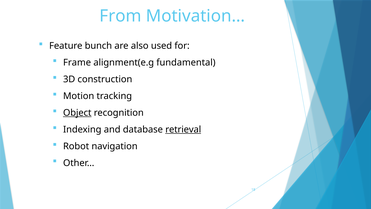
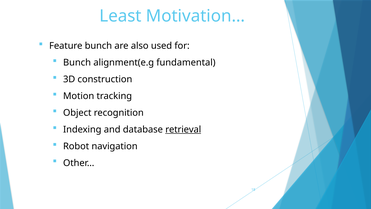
From: From -> Least
Frame at (77, 63): Frame -> Bunch
Object underline: present -> none
